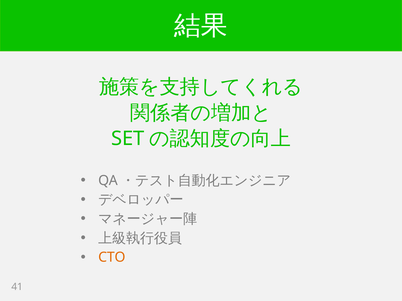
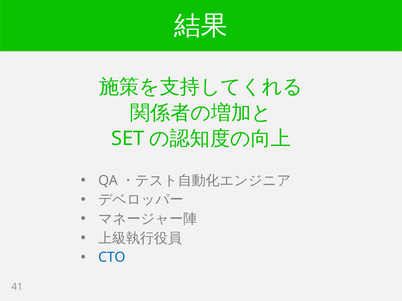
CTO colour: orange -> blue
